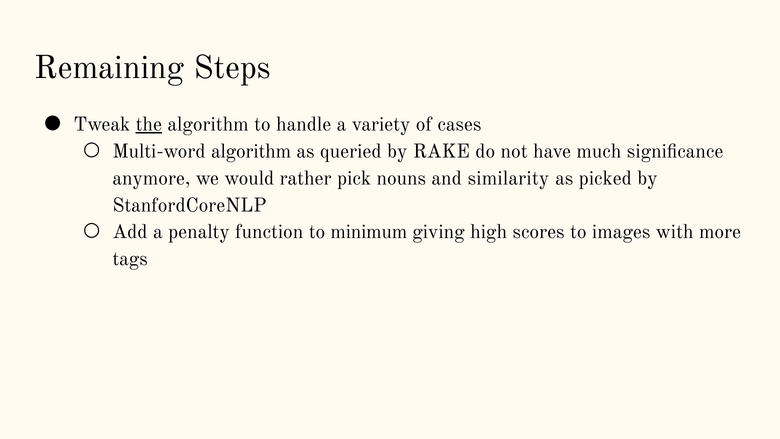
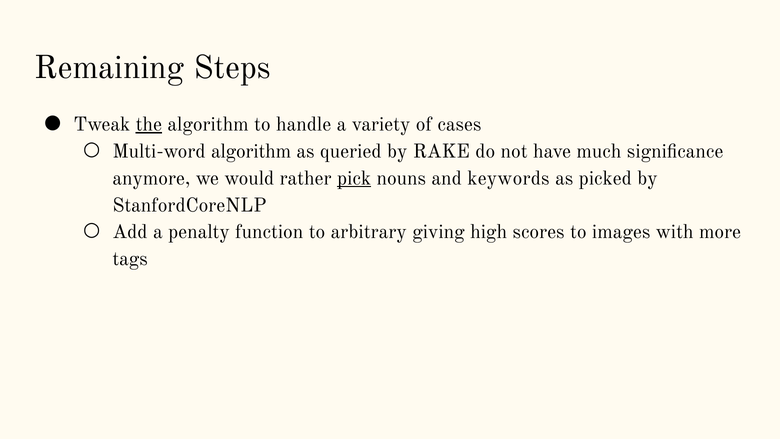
pick underline: none -> present
similarity: similarity -> keywords
minimum: minimum -> arbitrary
